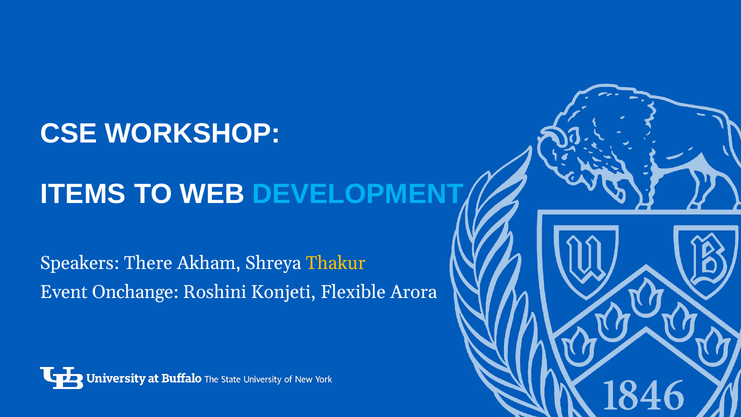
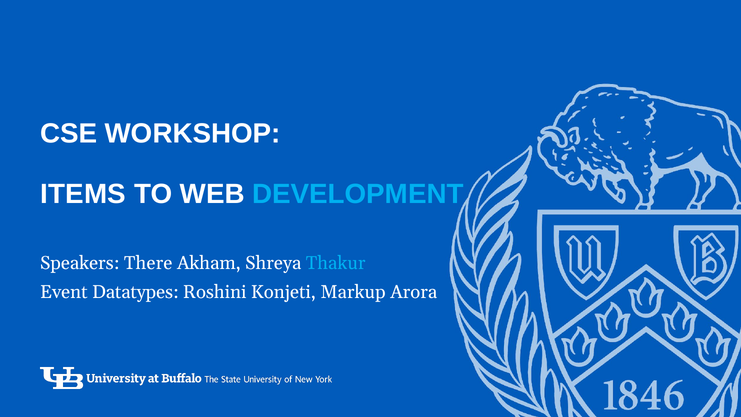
Thakur colour: yellow -> light blue
Onchange: Onchange -> Datatypes
Flexible: Flexible -> Markup
